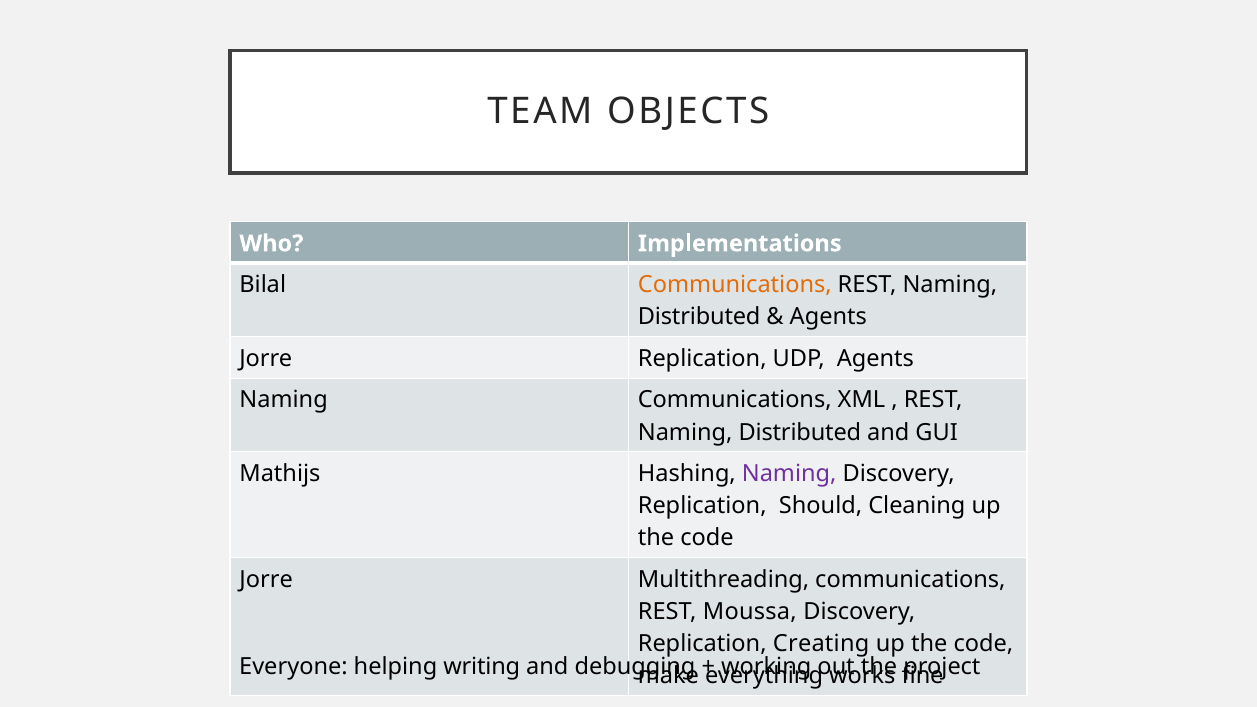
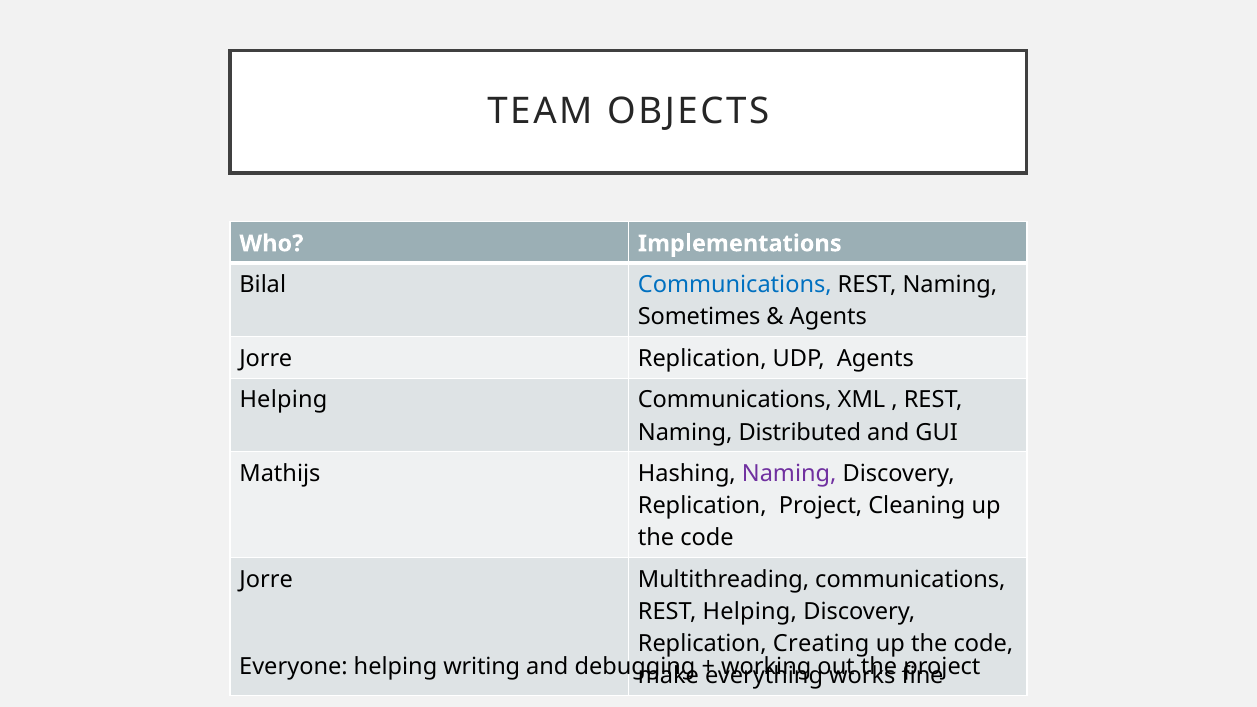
Communications at (735, 285) colour: orange -> blue
Distributed at (699, 317): Distributed -> Sometimes
Naming at (284, 400): Naming -> Helping
Replication Should: Should -> Project
REST Moussa: Moussa -> Helping
